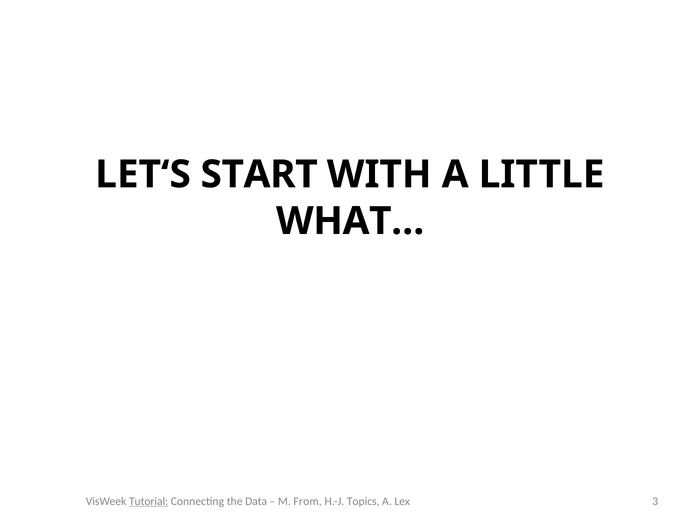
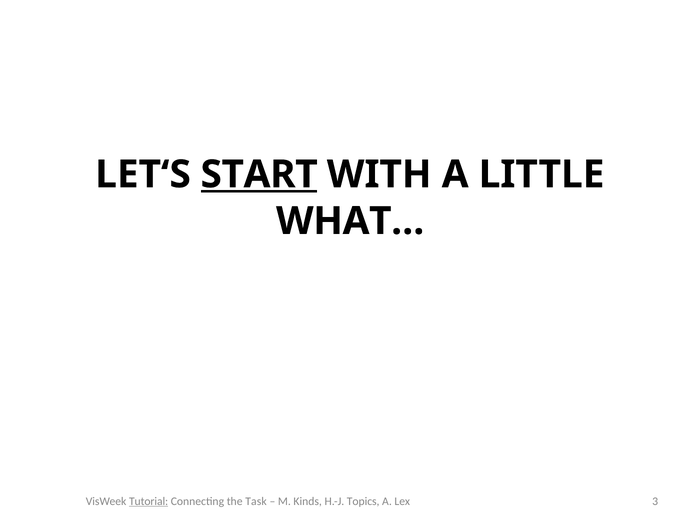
START underline: none -> present
Data: Data -> Task
From: From -> Kinds
